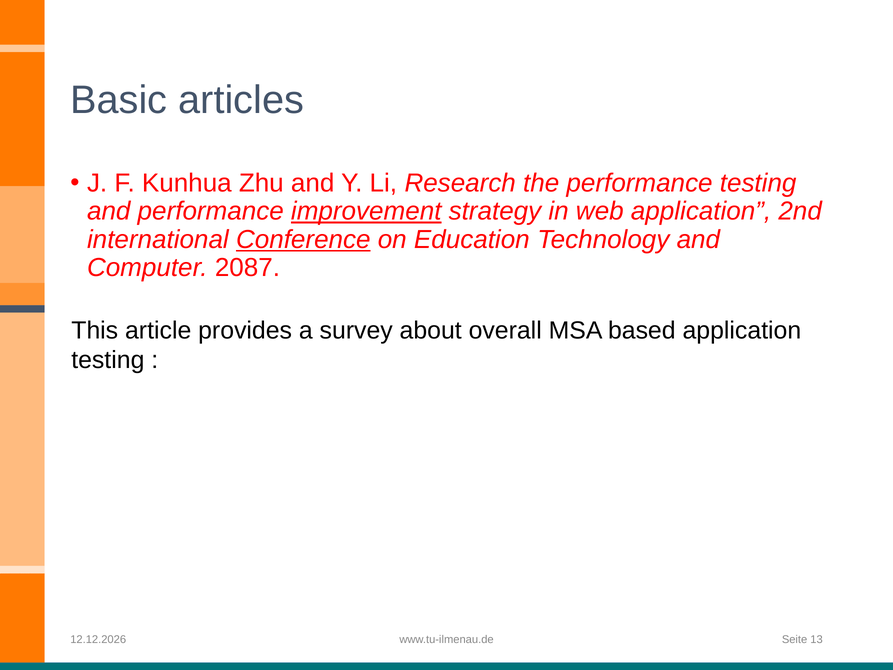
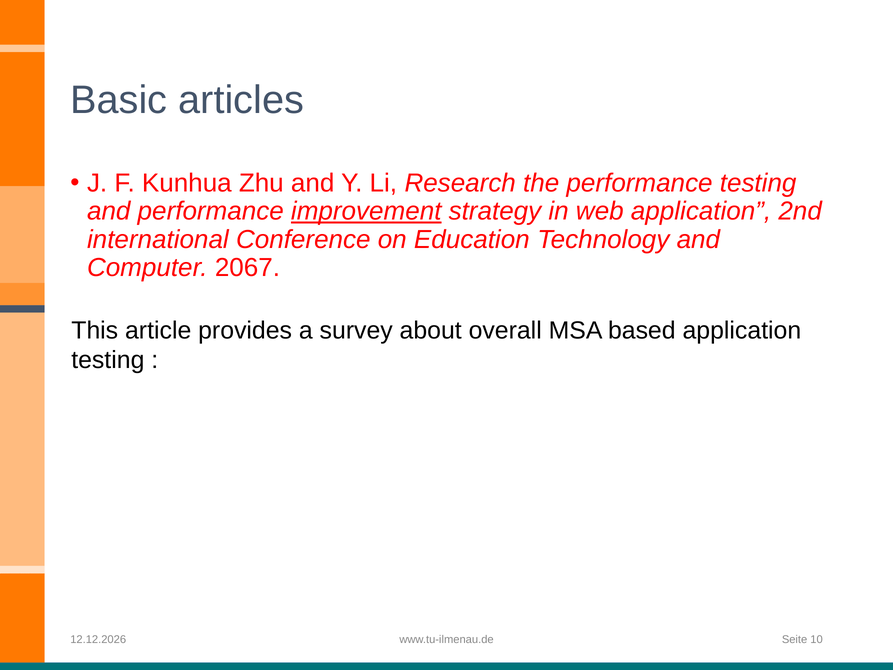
Conference underline: present -> none
2087: 2087 -> 2067
13: 13 -> 10
